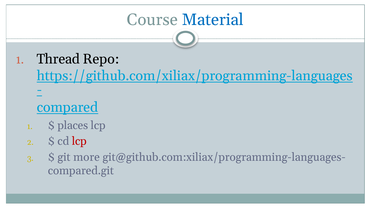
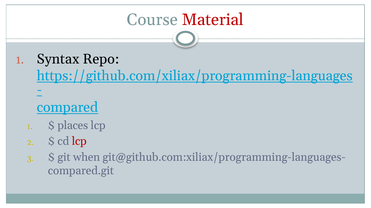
Material colour: blue -> red
Thread: Thread -> Syntax
more: more -> when
